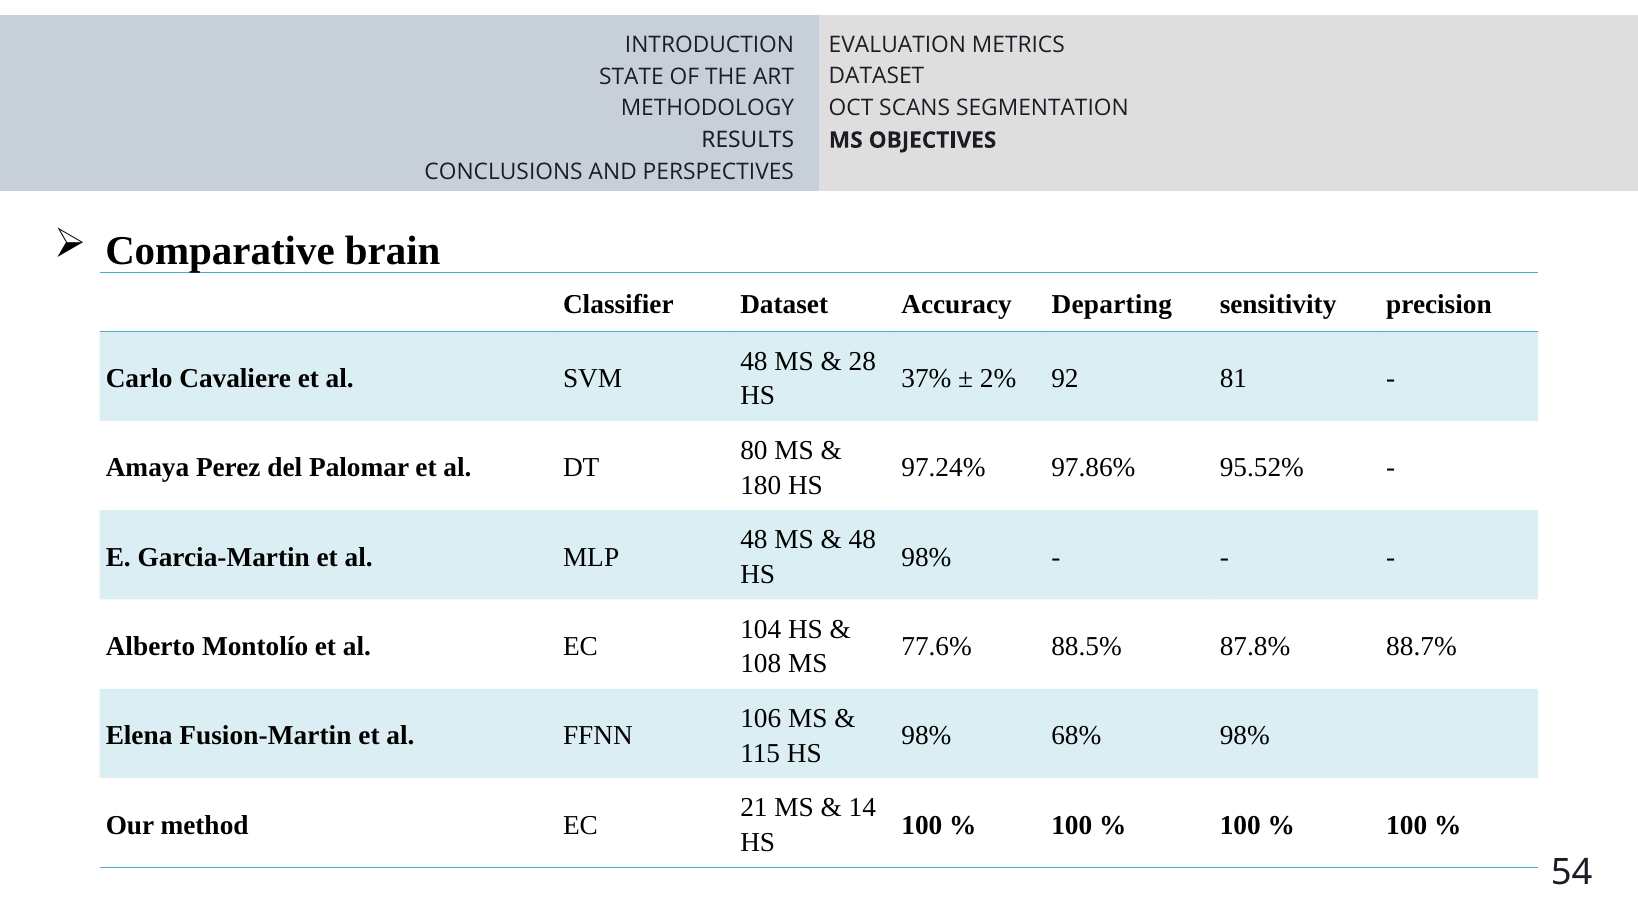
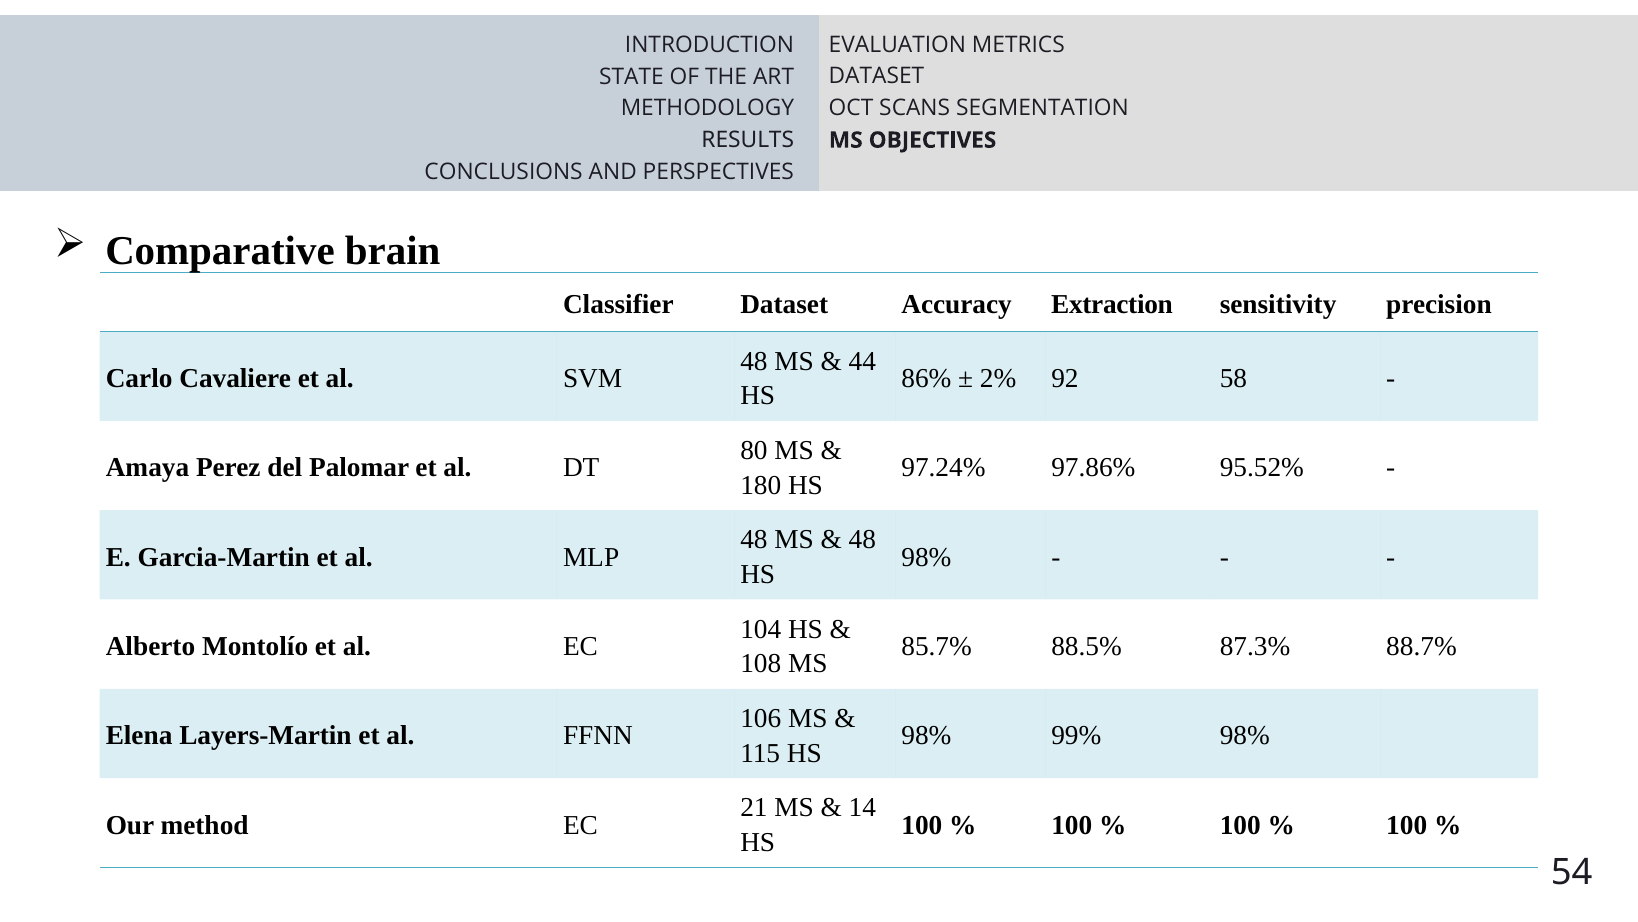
Departing: Departing -> Extraction
28: 28 -> 44
37%: 37% -> 86%
81: 81 -> 58
77.6%: 77.6% -> 85.7%
87.8%: 87.8% -> 87.3%
Fusion-Martin: Fusion-Martin -> Layers-Martin
68%: 68% -> 99%
